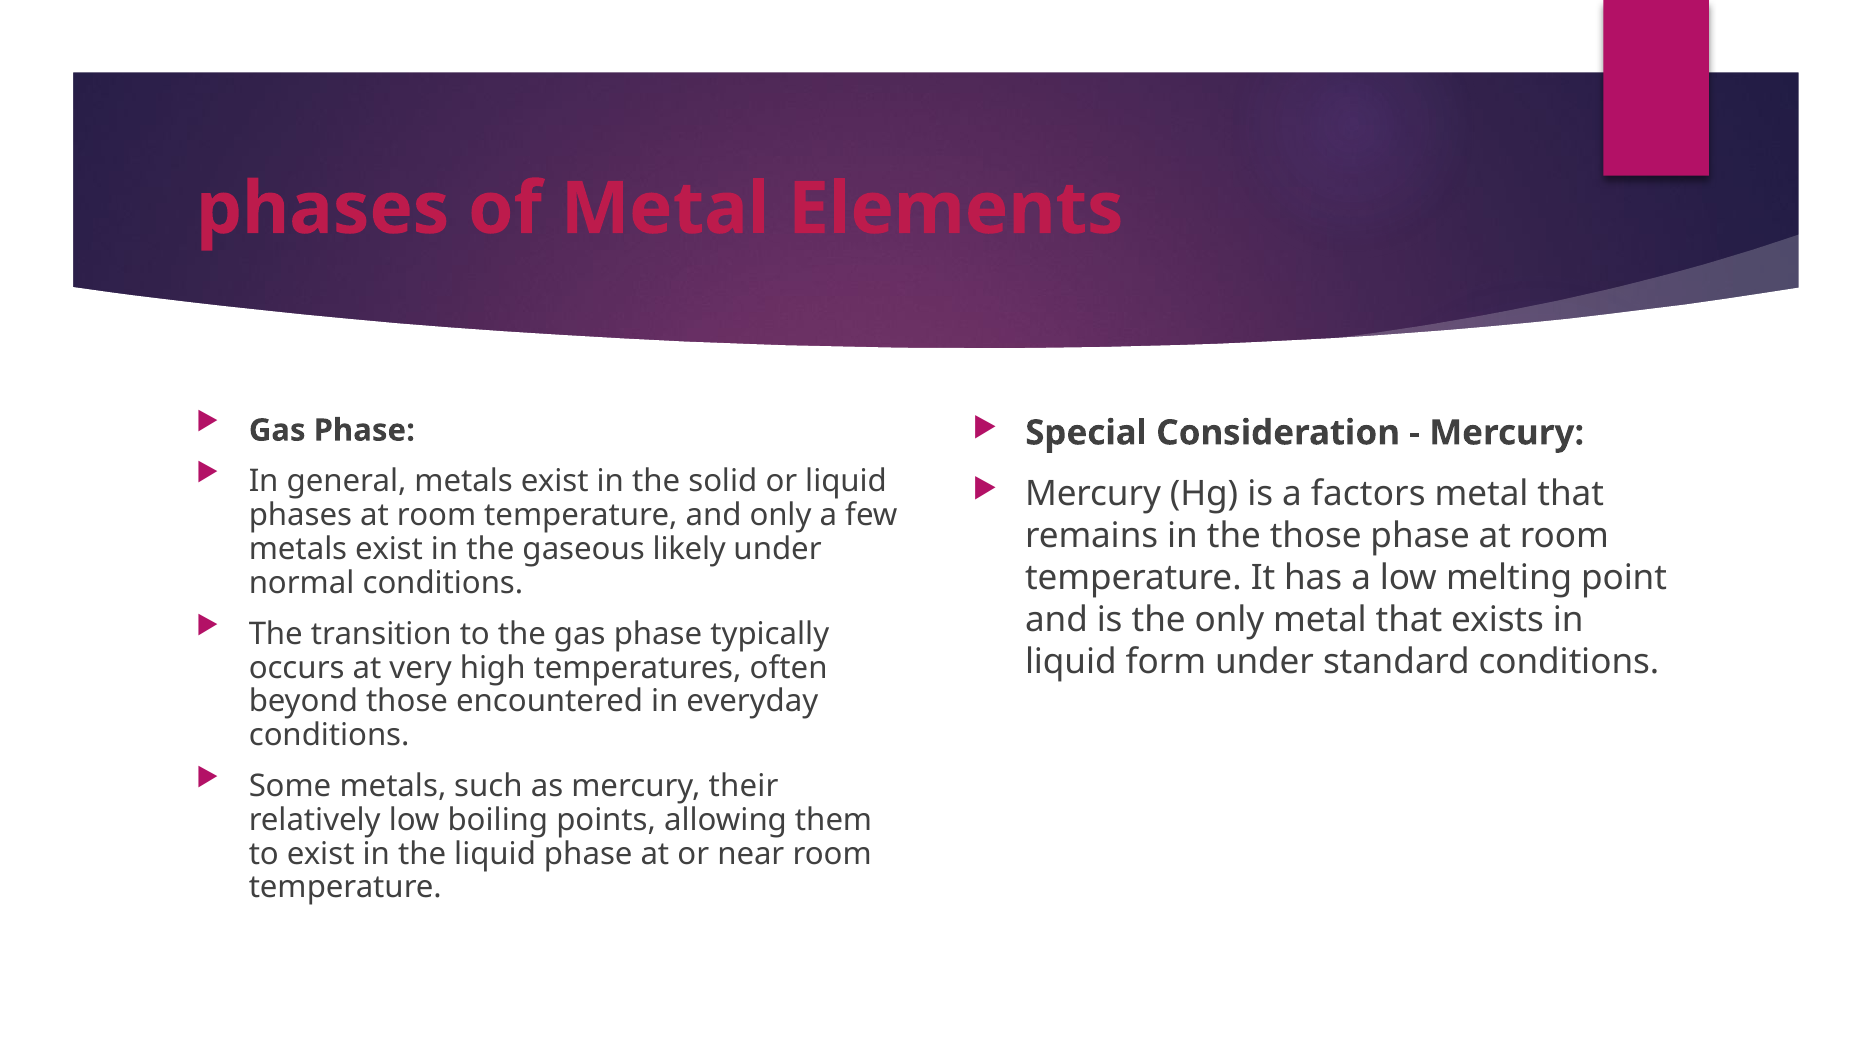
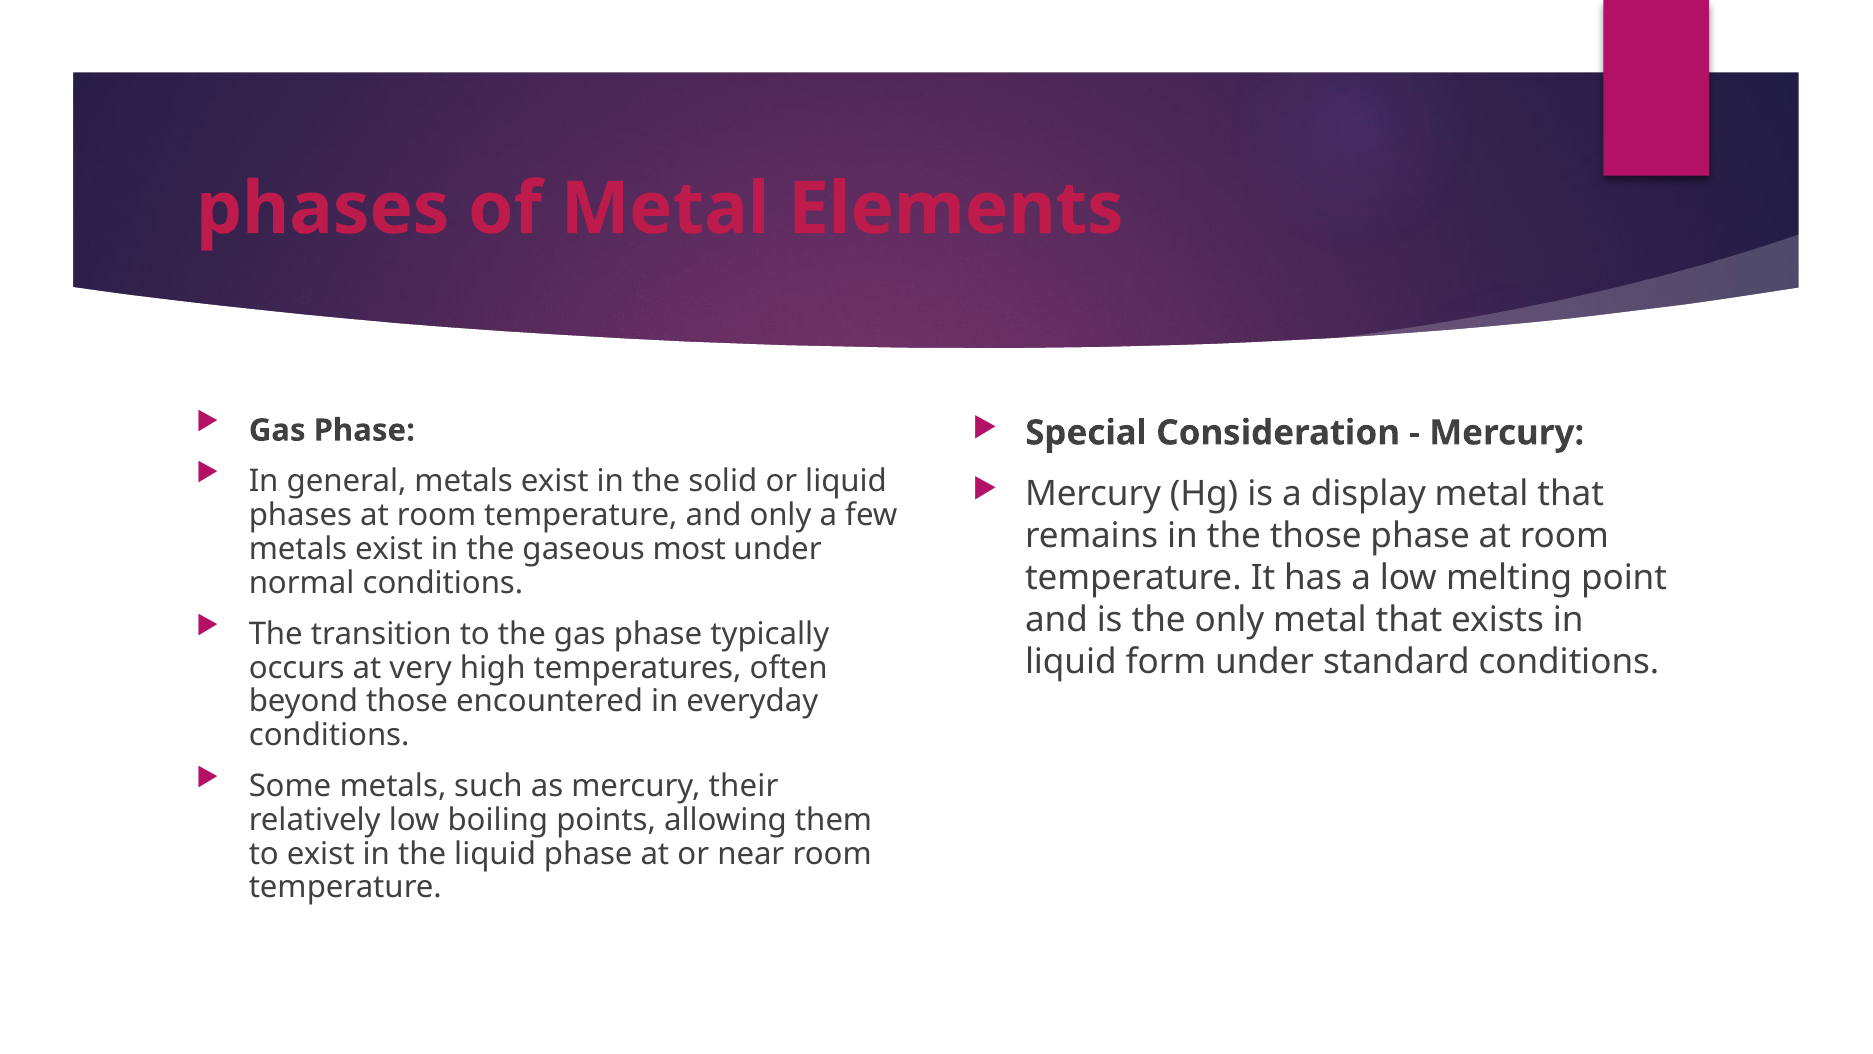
factors: factors -> display
likely: likely -> most
